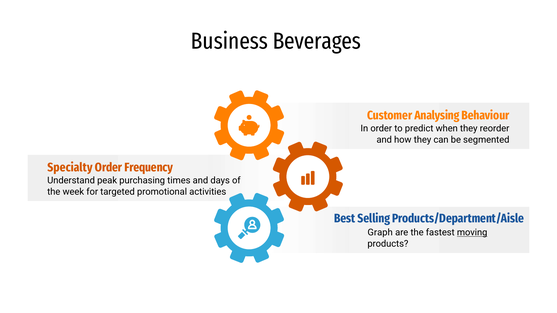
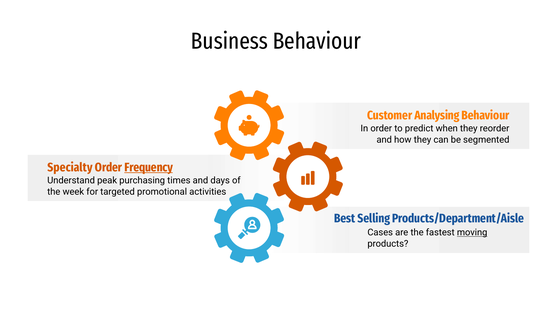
Business Beverages: Beverages -> Behaviour
Frequency underline: none -> present
Graph: Graph -> Cases
